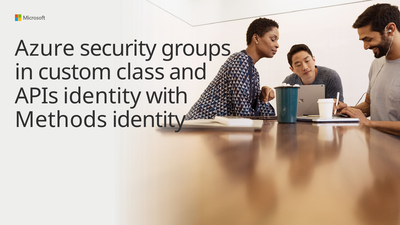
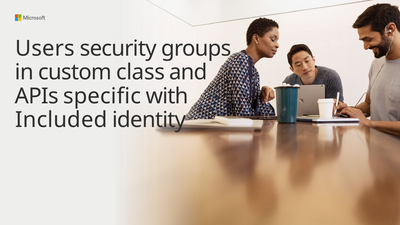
Azure: Azure -> Users
APIs identity: identity -> specific
Methods: Methods -> Included
